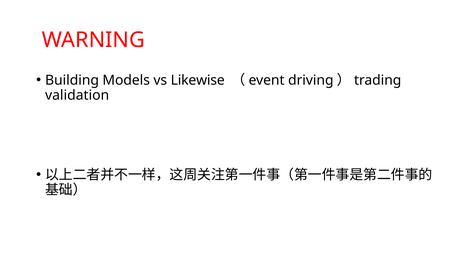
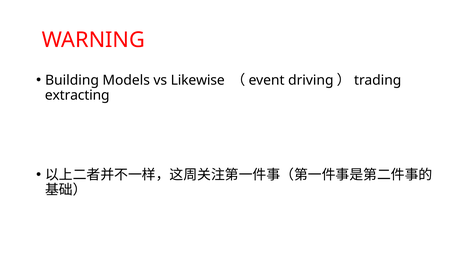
validation: validation -> extracting
